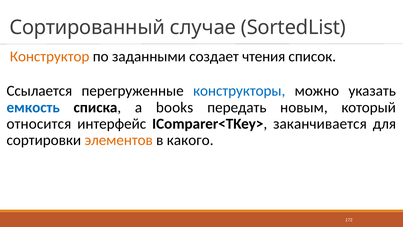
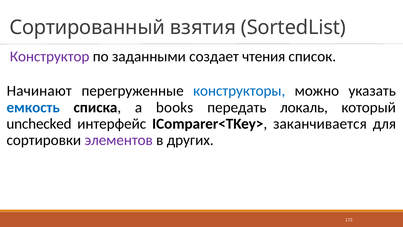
случае: случае -> взятия
Конструктор colour: orange -> purple
Ссылается: Ссылается -> Начинают
новым: новым -> локаль
относится: относится -> unchecked
элементов colour: orange -> purple
какого: какого -> других
